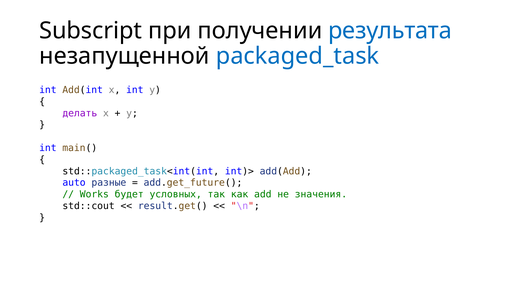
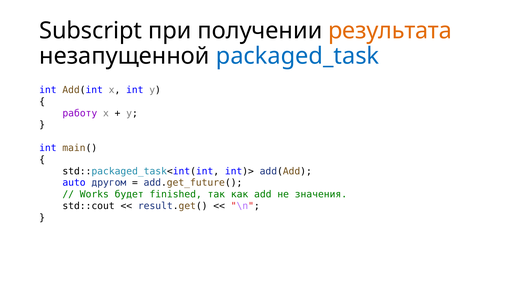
результата colour: blue -> orange
делать: делать -> работу
разные: разные -> другом
условных: условных -> finished
